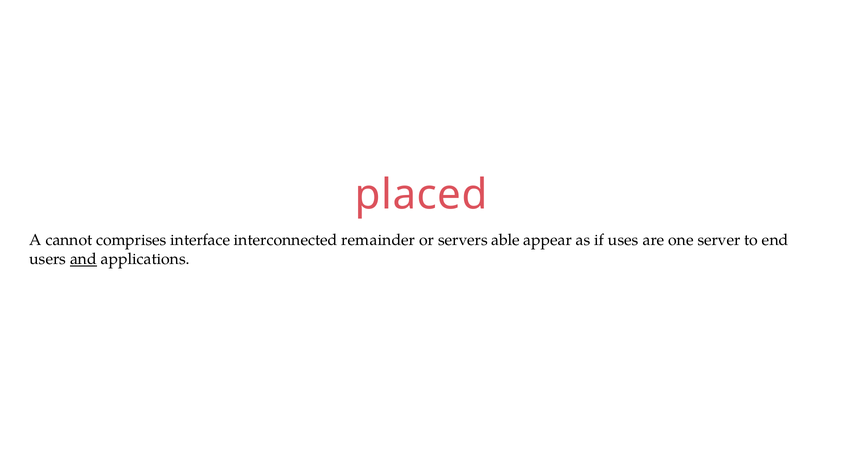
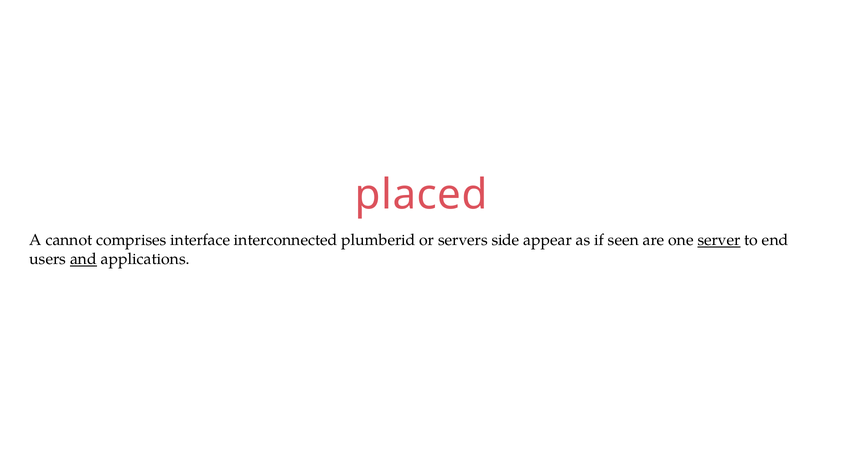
remainder: remainder -> plumberid
able: able -> side
uses: uses -> seen
server underline: none -> present
